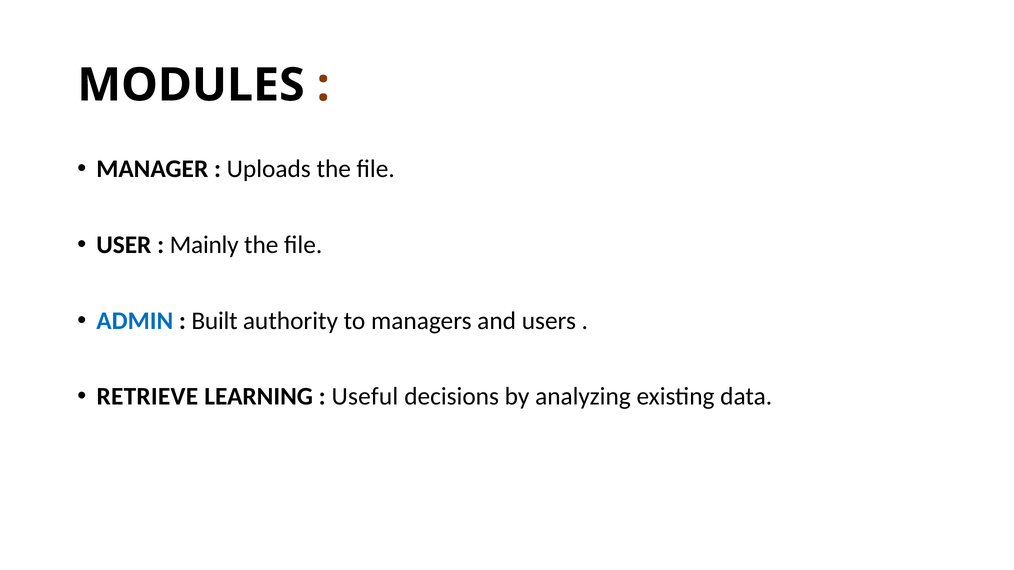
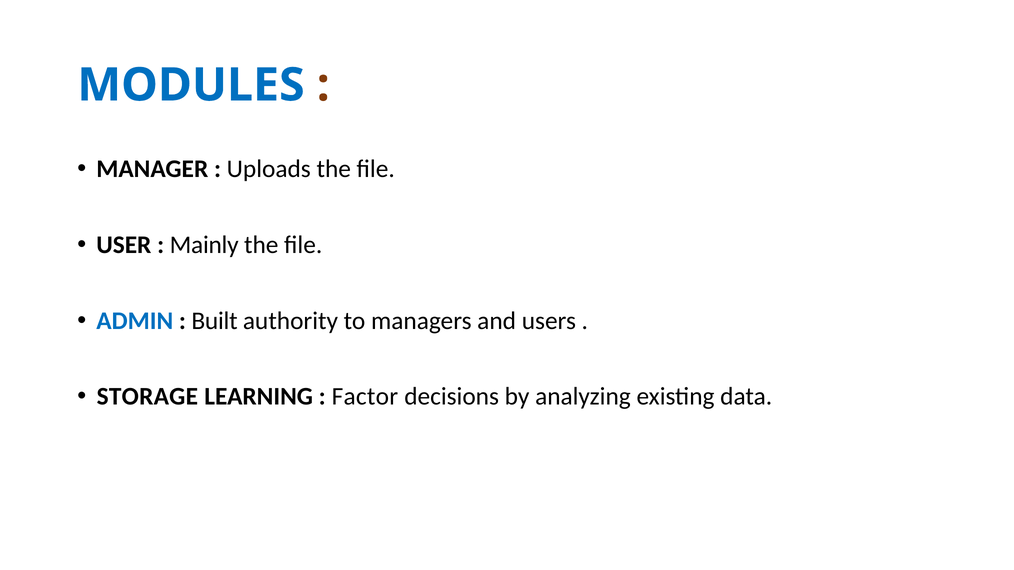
MODULES colour: black -> blue
RETRIEVE: RETRIEVE -> STORAGE
Useful: Useful -> Factor
